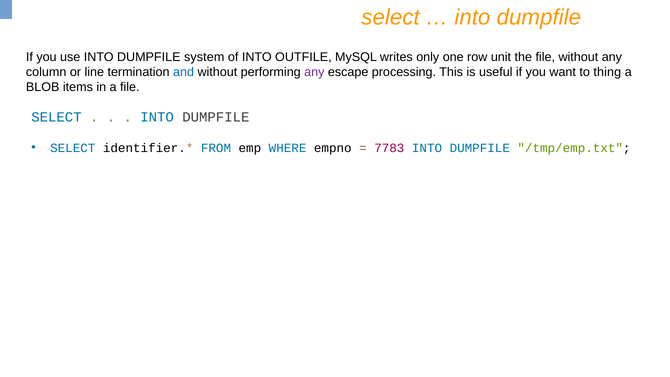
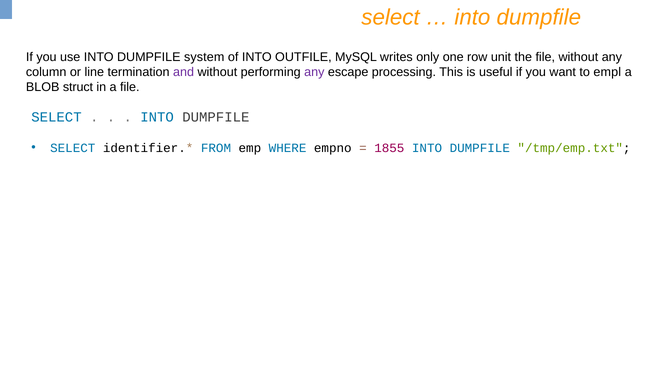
and colour: blue -> purple
thing: thing -> empl
items: items -> struct
7783: 7783 -> 1855
